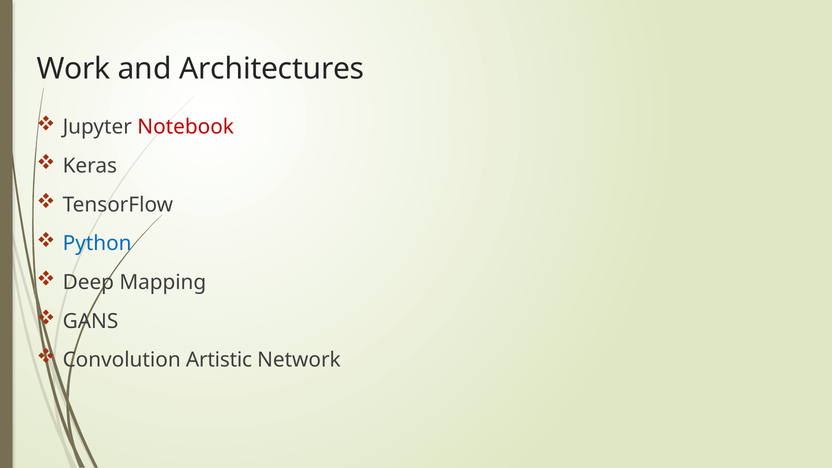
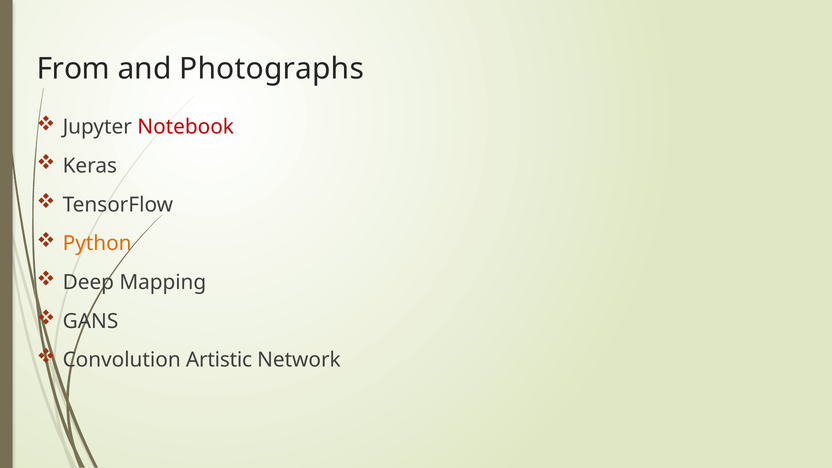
Work: Work -> From
Architectures: Architectures -> Photographs
Python colour: blue -> orange
